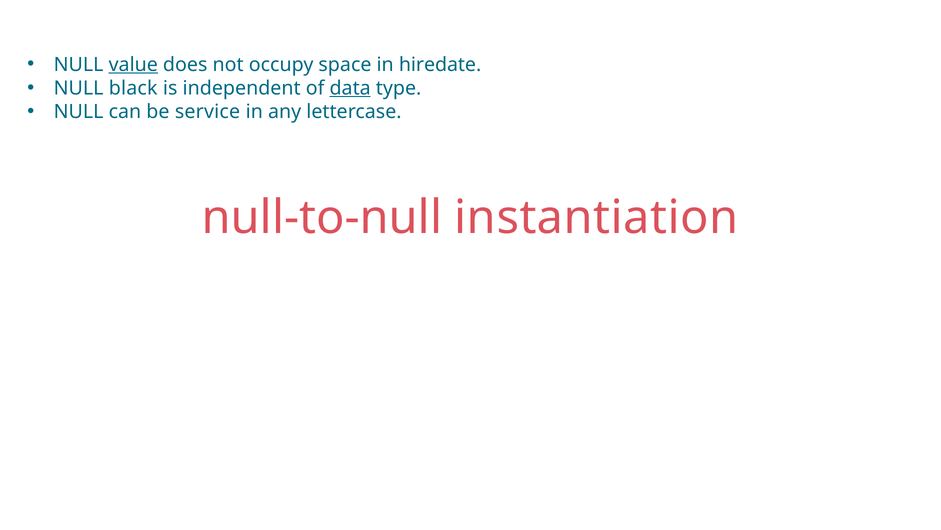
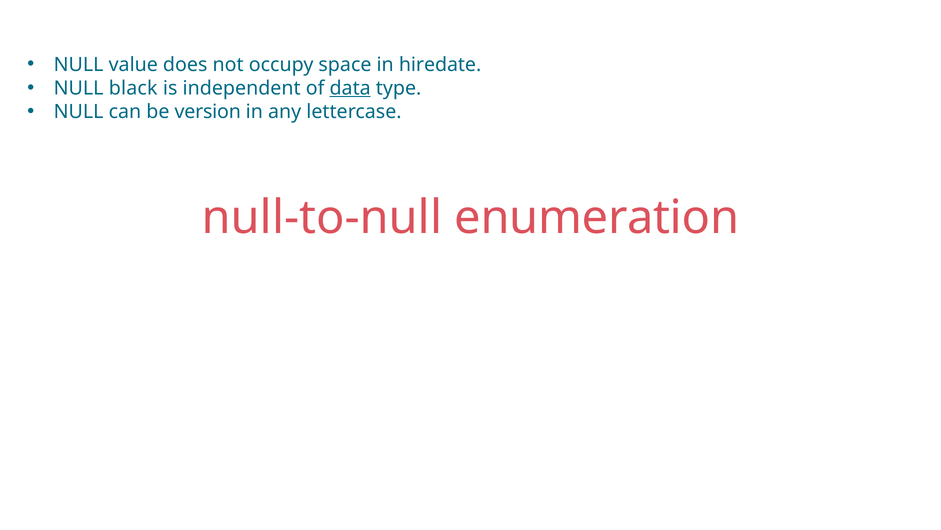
value underline: present -> none
service: service -> version
instantiation: instantiation -> enumeration
